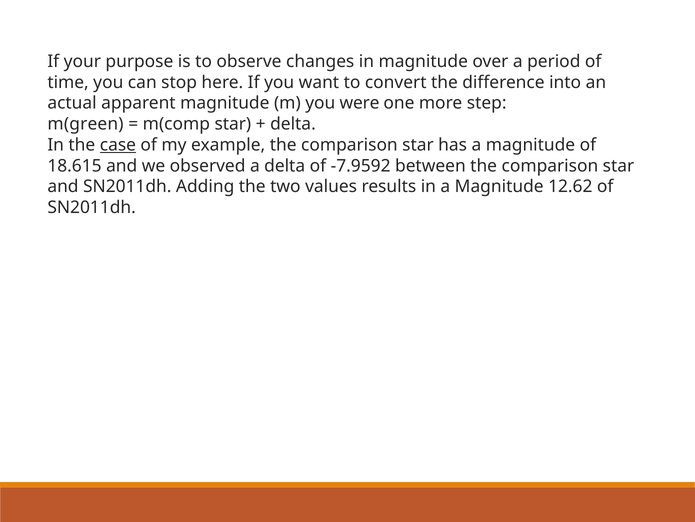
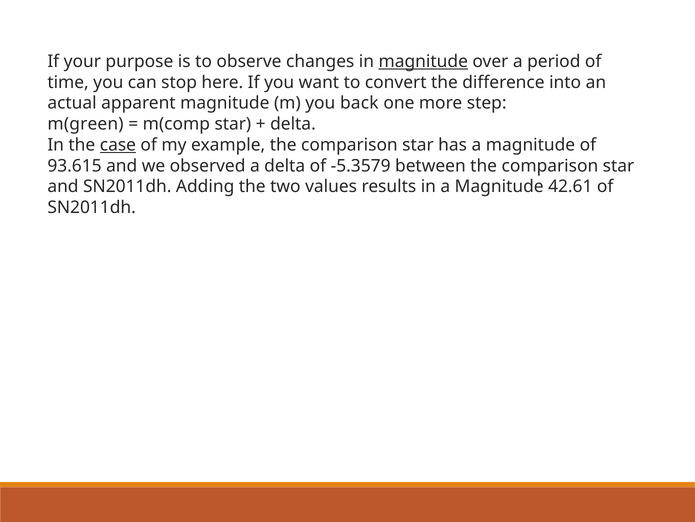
magnitude at (423, 61) underline: none -> present
were: were -> back
18.615: 18.615 -> 93.615
-7.9592: -7.9592 -> -5.3579
12.62: 12.62 -> 42.61
